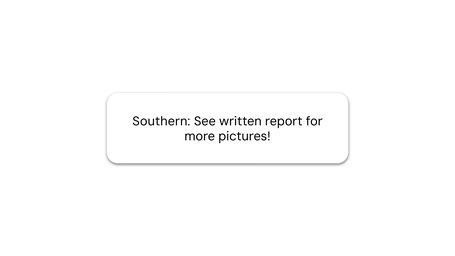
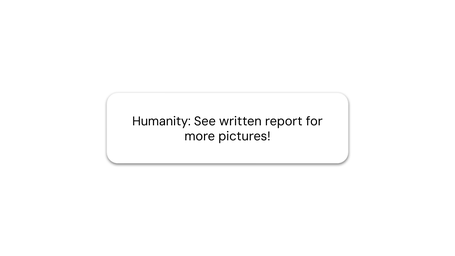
Southern: Southern -> Humanity
